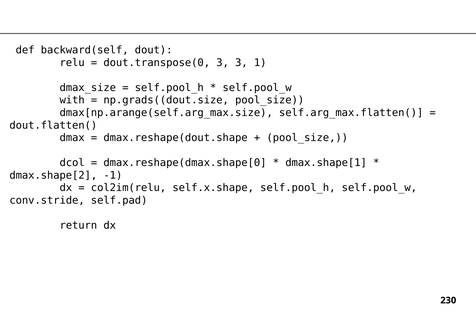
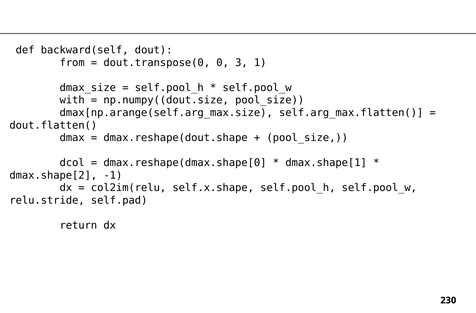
relu: relu -> from
dout.transpose(0 3: 3 -> 0
np.grads((dout.size: np.grads((dout.size -> np.numpy((dout.size
conv.stride: conv.stride -> relu.stride
